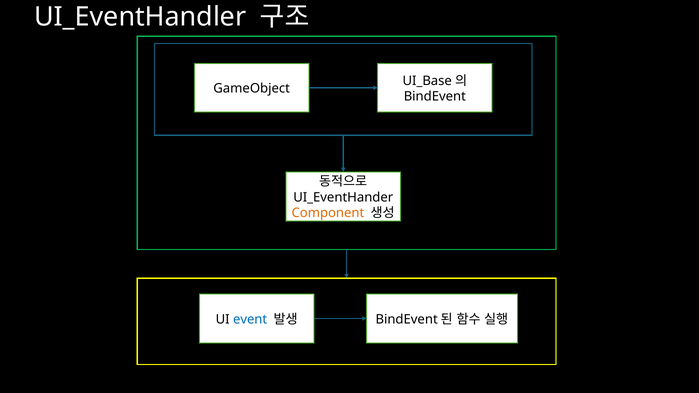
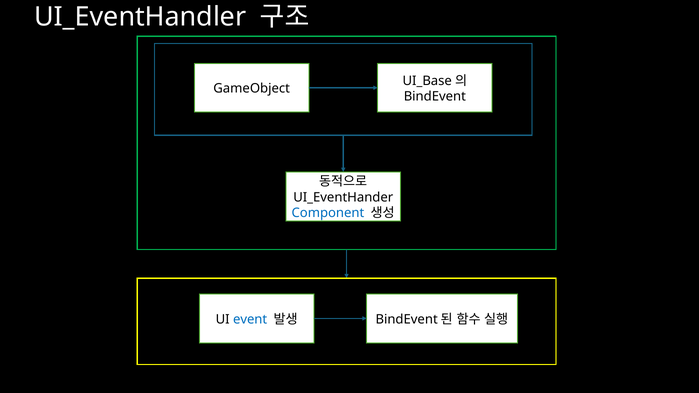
Component colour: orange -> blue
